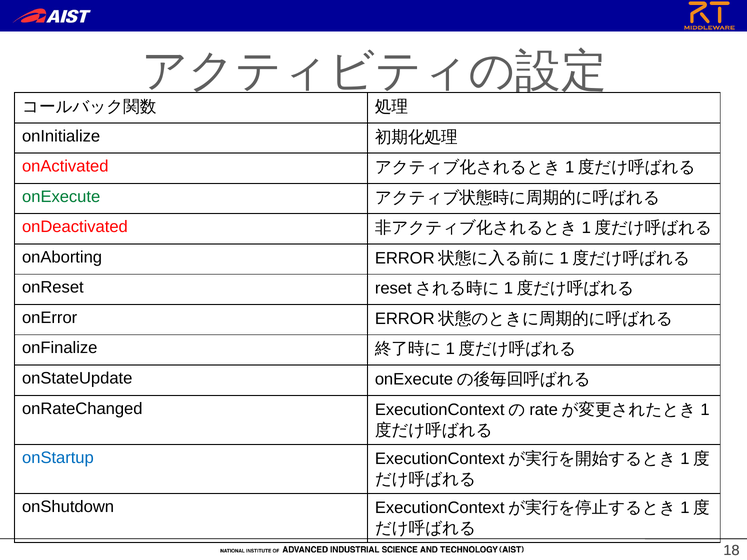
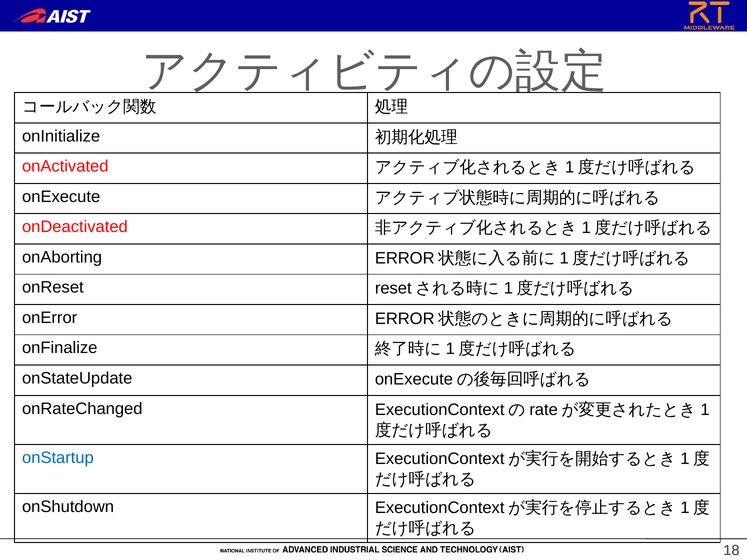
onExecute colour: green -> black
